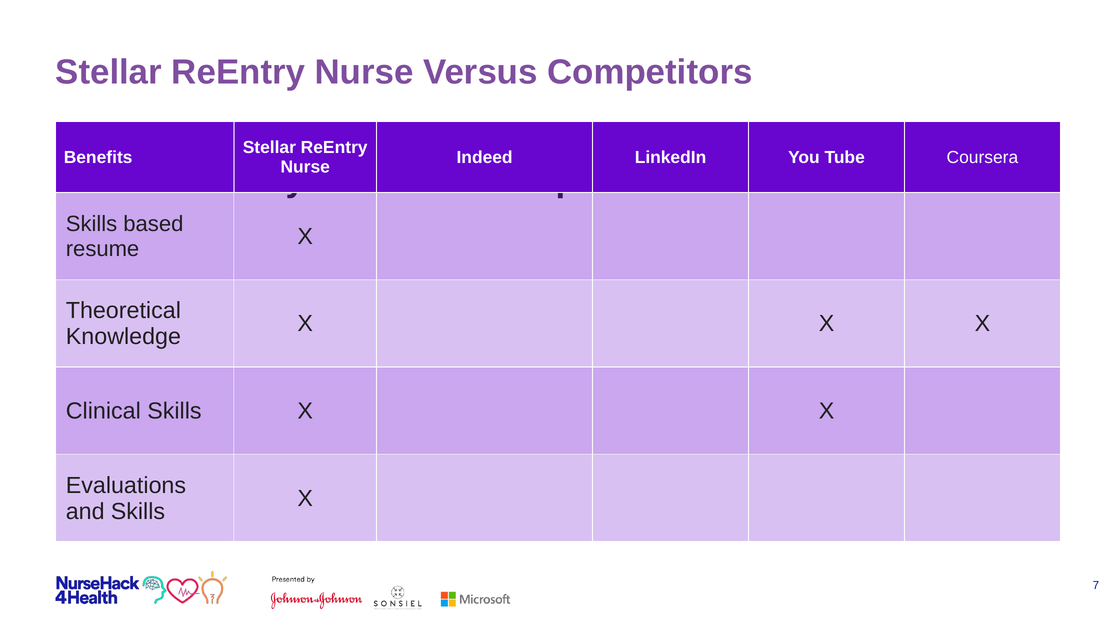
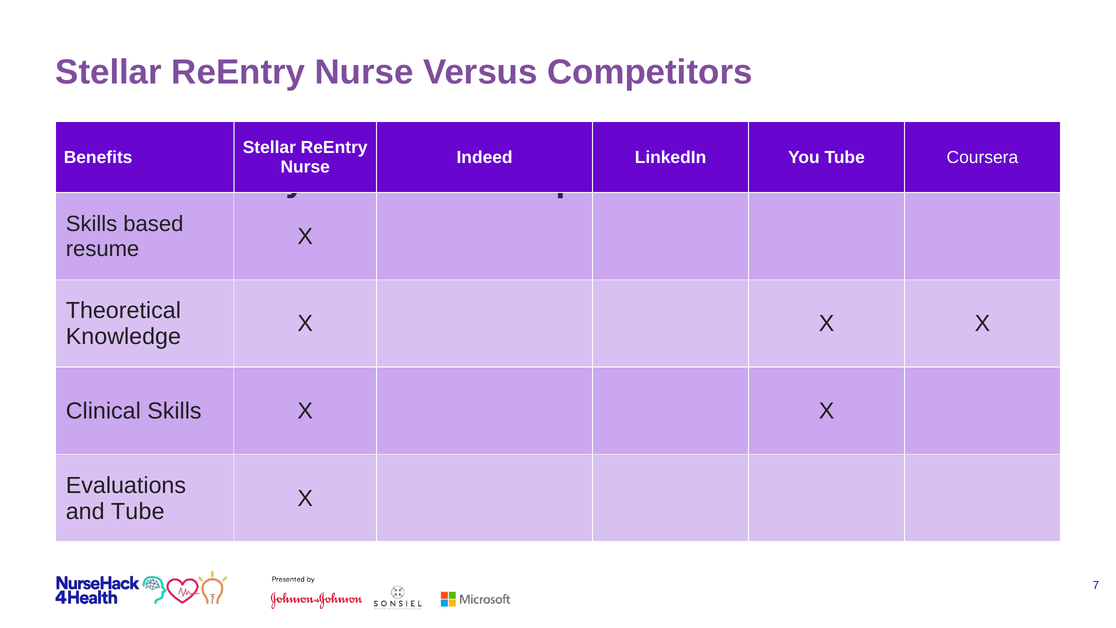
and Skills: Skills -> Tube
